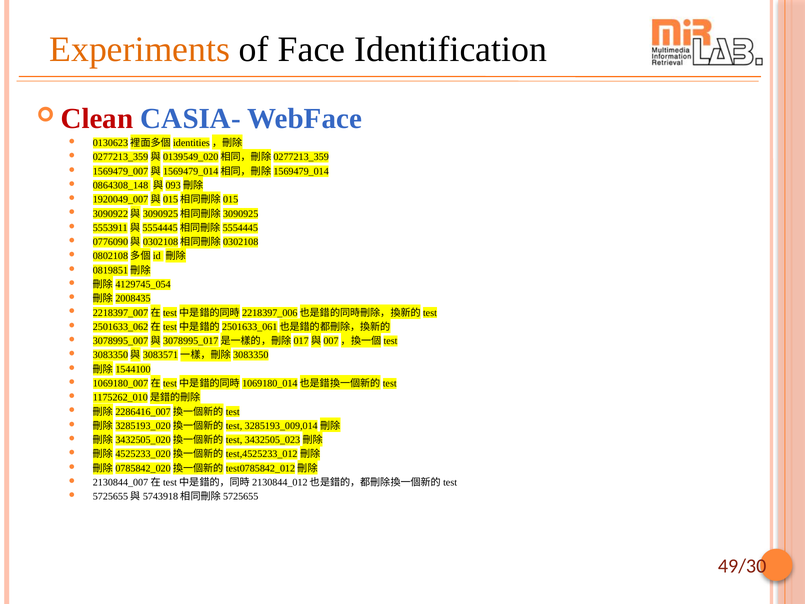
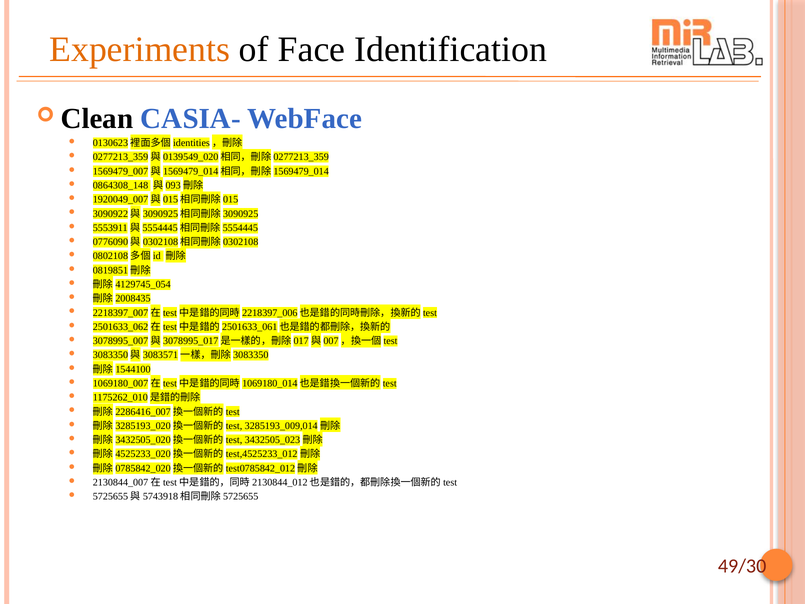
Clean colour: red -> black
